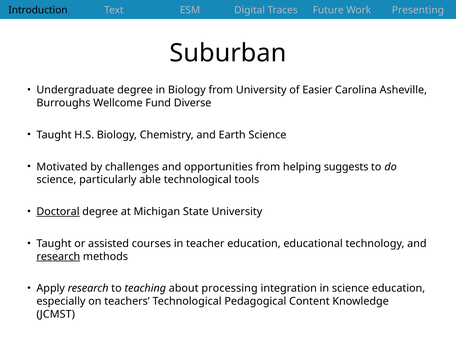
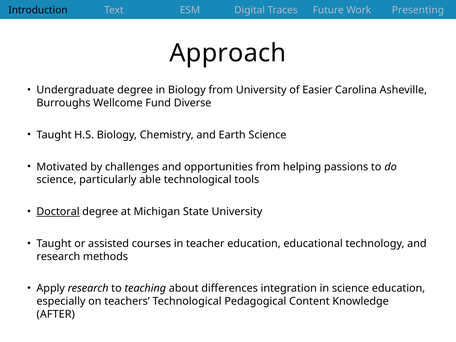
Suburban: Suburban -> Approach
suggests: suggests -> passions
research at (58, 256) underline: present -> none
processing: processing -> differences
JCMST: JCMST -> AFTER
